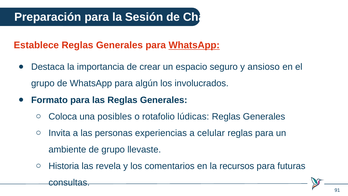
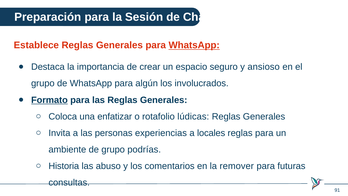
Formato underline: none -> present
posibles: posibles -> enfatizar
celular: celular -> locales
llevaste: llevaste -> podrías
revela: revela -> abuso
recursos: recursos -> remover
